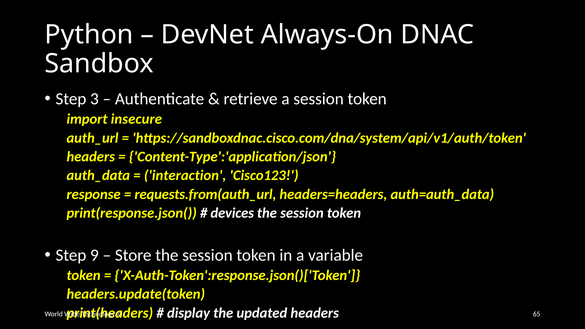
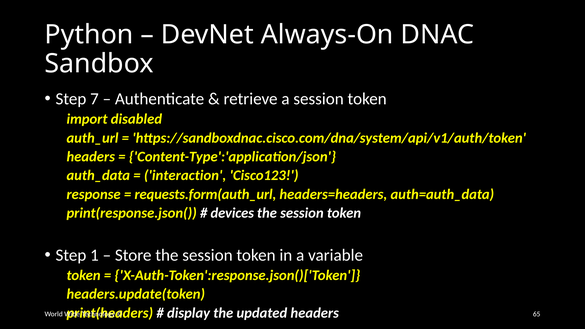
3: 3 -> 7
insecure: insecure -> disabled
requests.from(auth_url: requests.from(auth_url -> requests.form(auth_url
9: 9 -> 1
